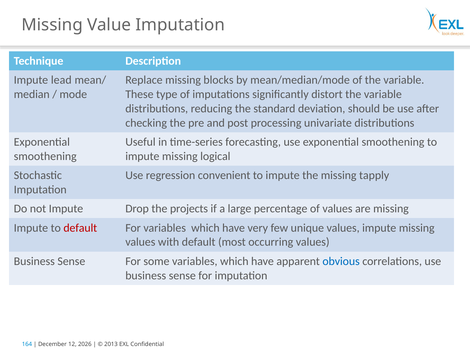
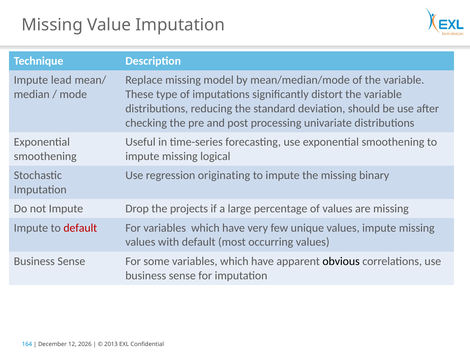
blocks: blocks -> model
convenient: convenient -> originating
tapply: tapply -> binary
obvious colour: blue -> black
